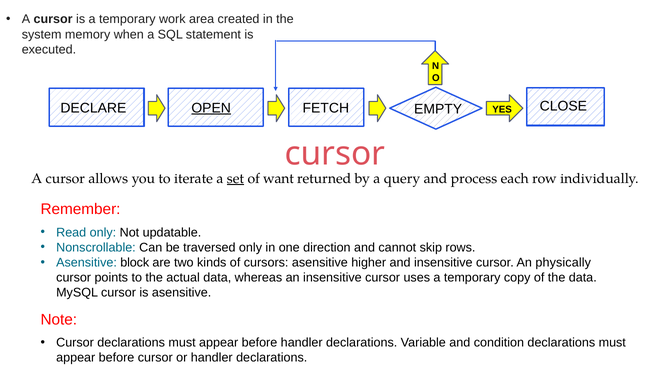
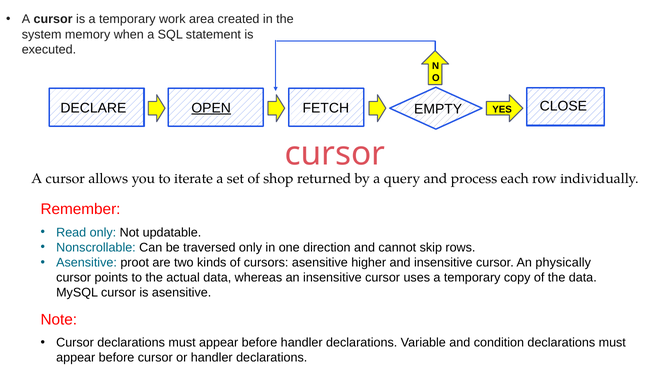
set underline: present -> none
want: want -> shop
block: block -> proot
